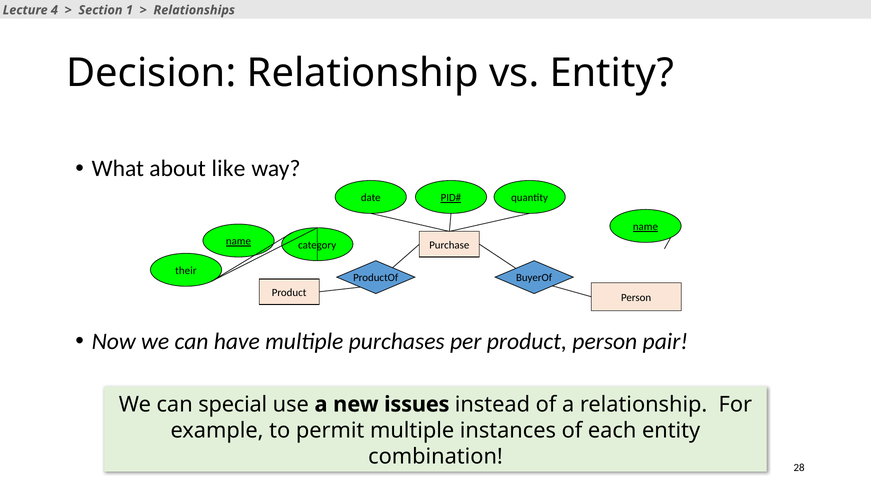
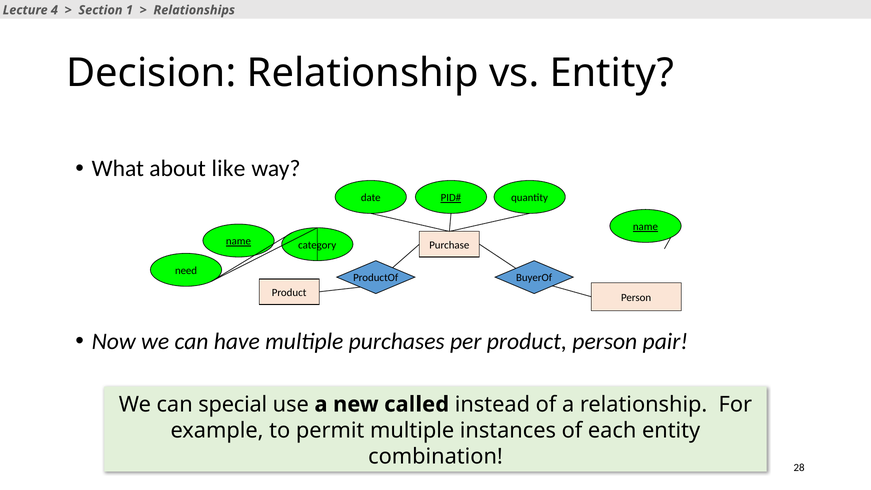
their: their -> need
issues: issues -> called
